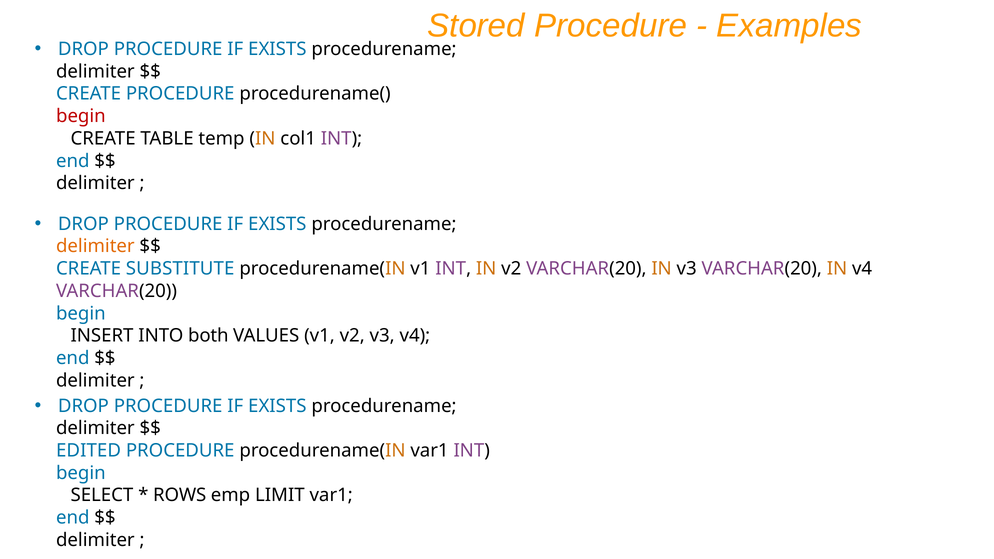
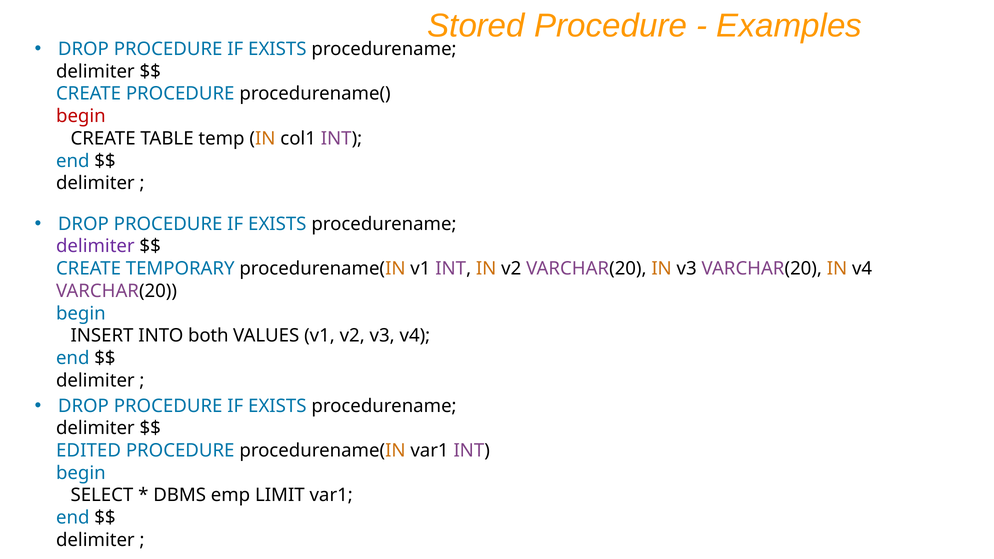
delimiter at (95, 246) colour: orange -> purple
SUBSTITUTE: SUBSTITUTE -> TEMPORARY
ROWS: ROWS -> DBMS
